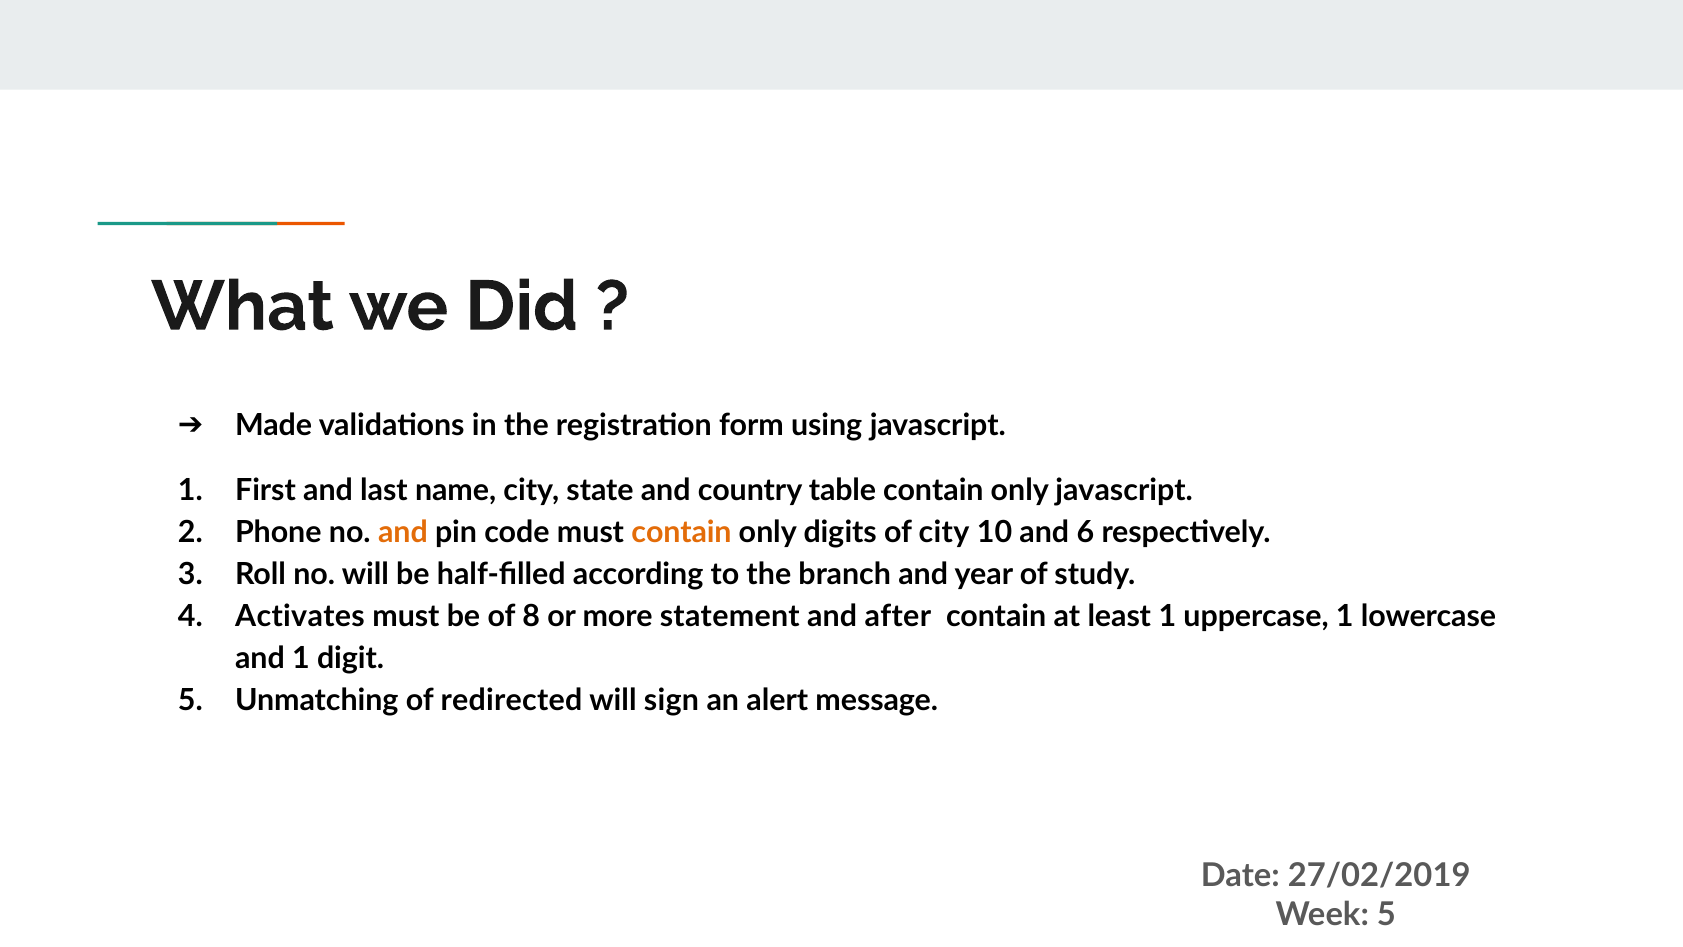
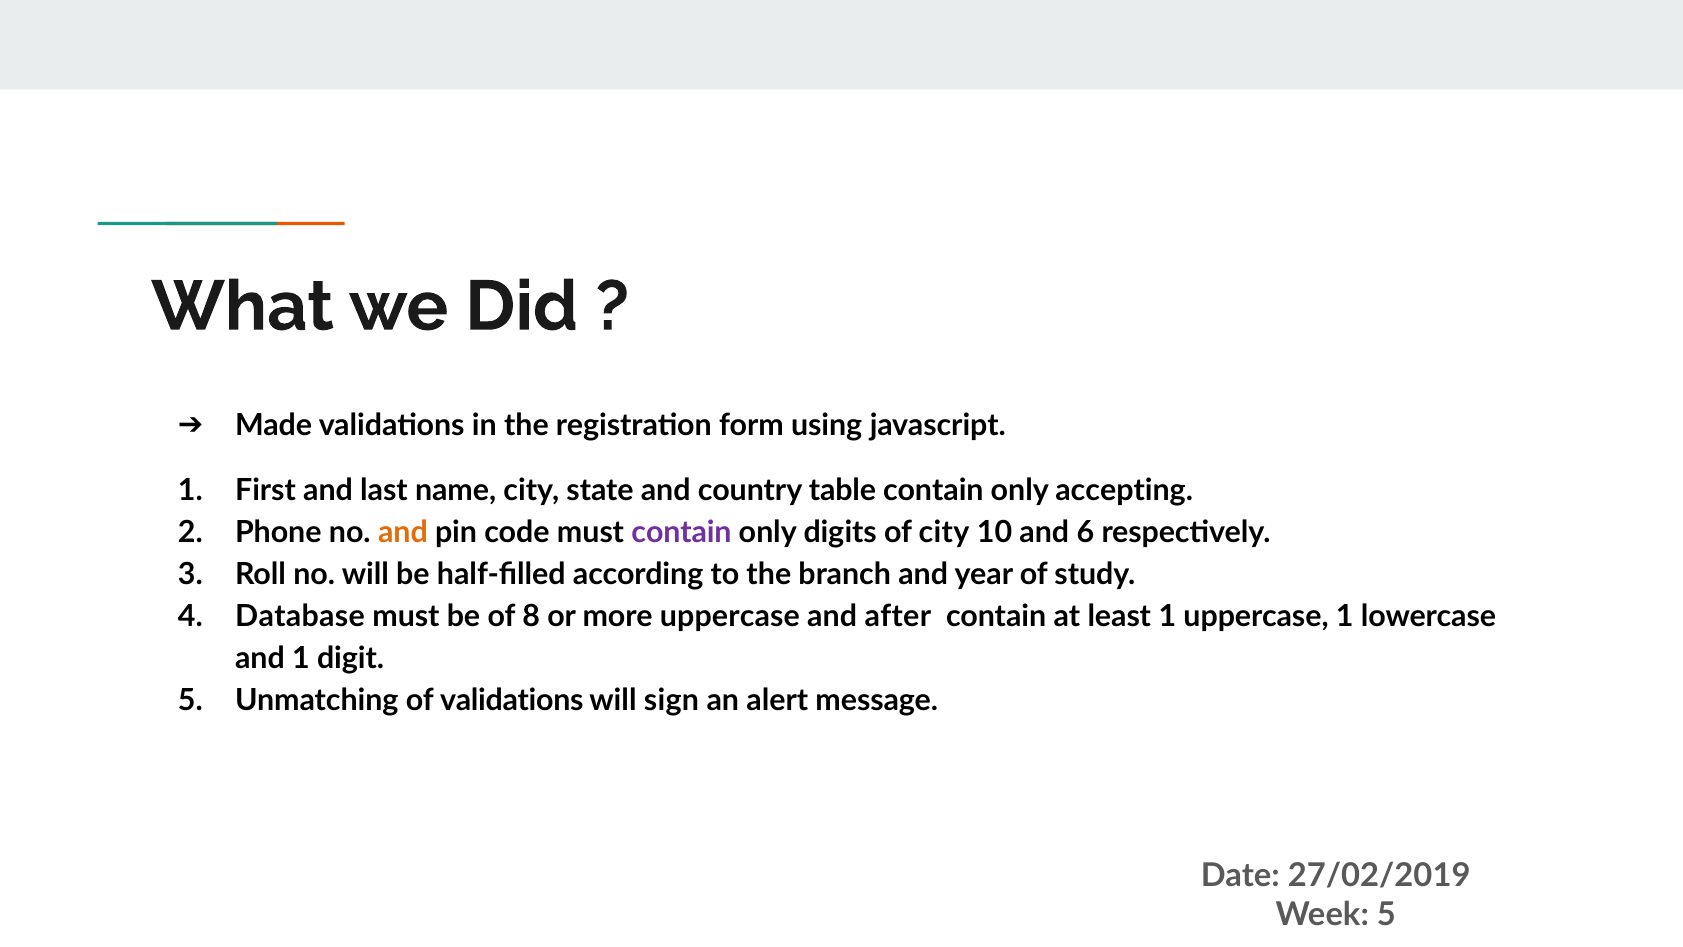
only javascript: javascript -> accepting
contain at (682, 533) colour: orange -> purple
Activates: Activates -> Database
more statement: statement -> uppercase
of redirected: redirected -> validations
